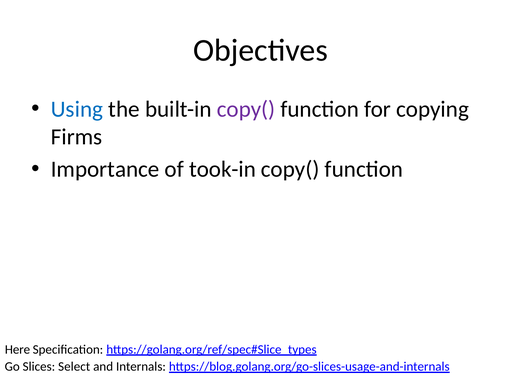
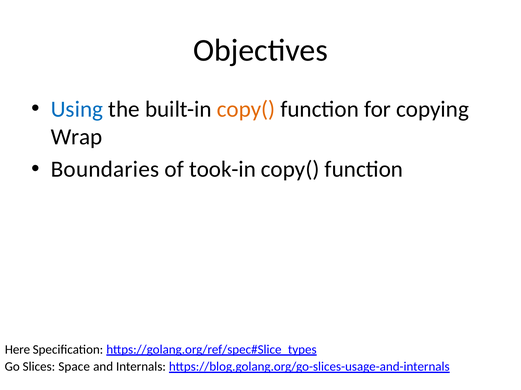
copy( at (246, 109) colour: purple -> orange
Firms: Firms -> Wrap
Importance: Importance -> Boundaries
Select: Select -> Space
